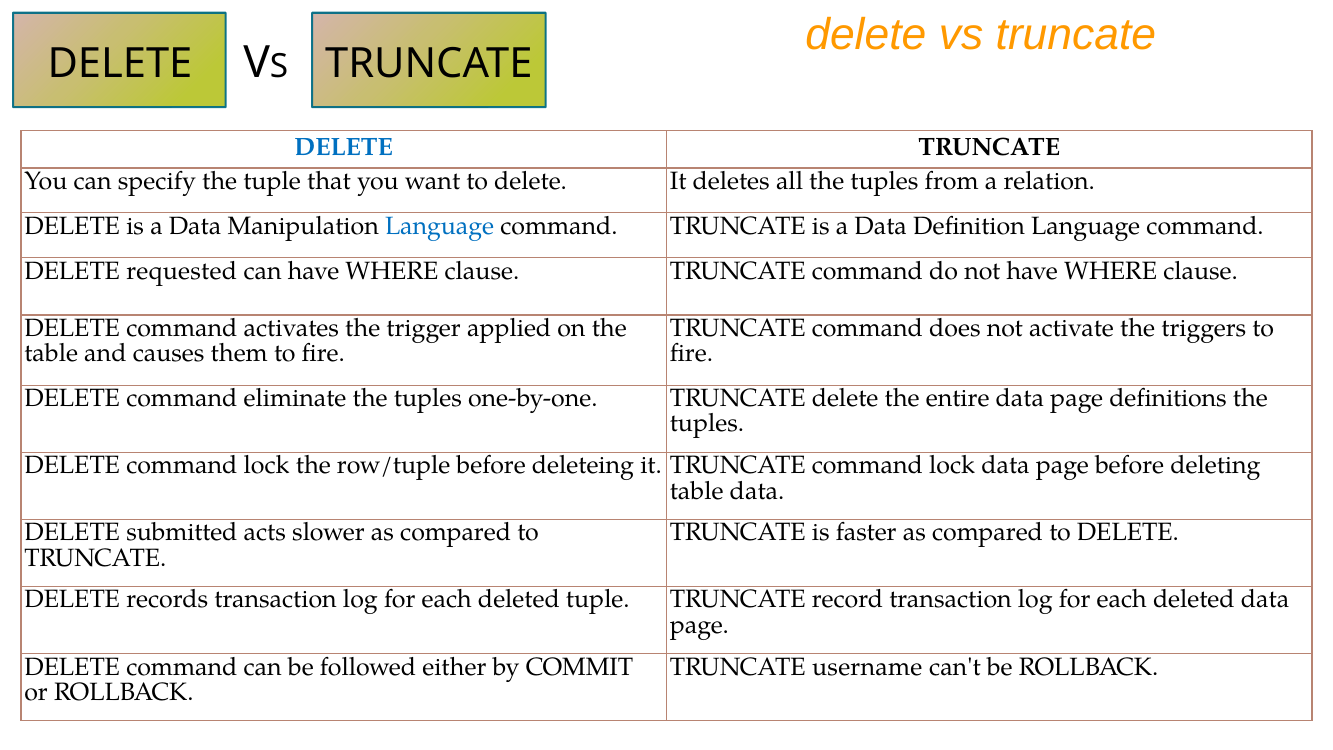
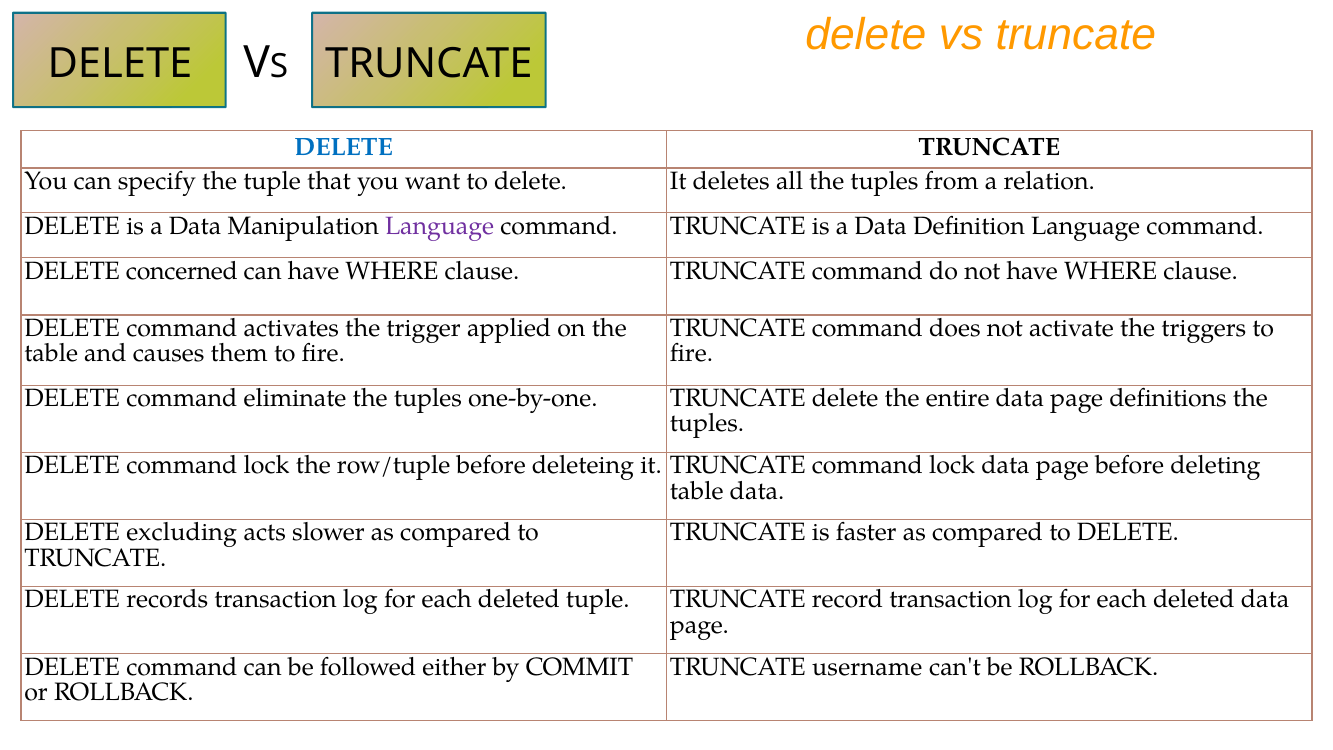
Language at (440, 226) colour: blue -> purple
requested: requested -> concerned
submitted: submitted -> excluding
